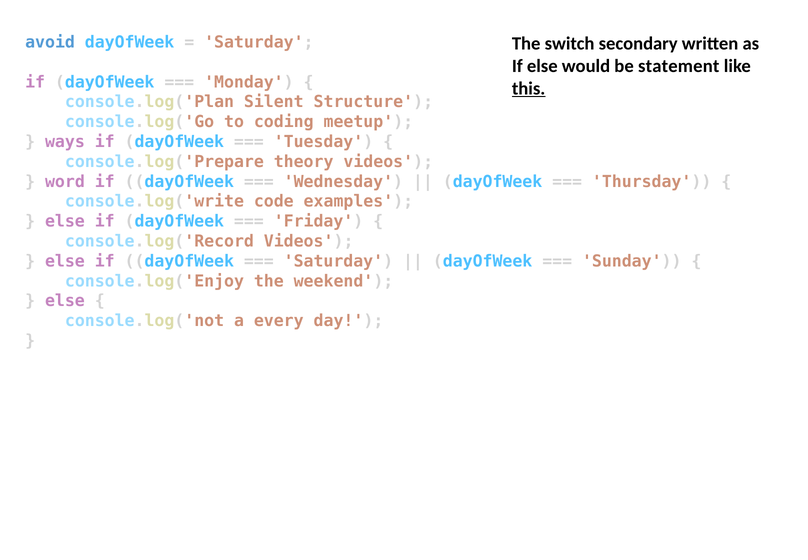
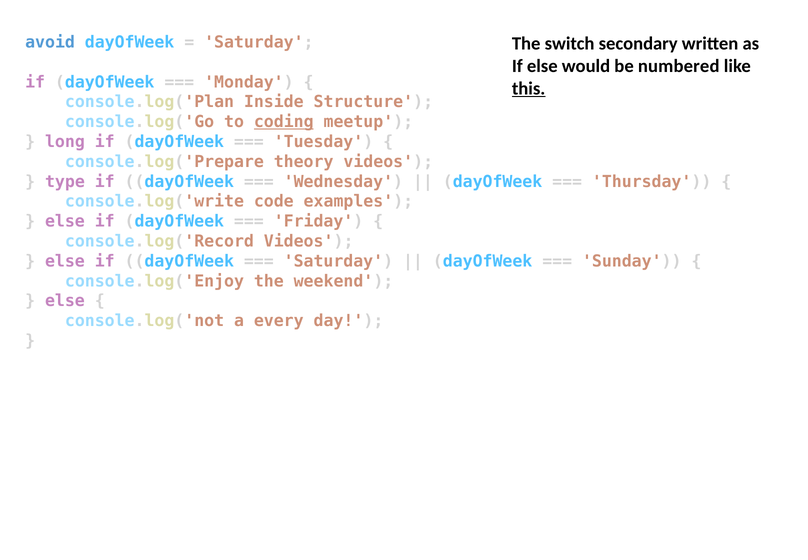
statement: statement -> numbered
Silent: Silent -> Inside
coding underline: none -> present
ways: ways -> long
word: word -> type
